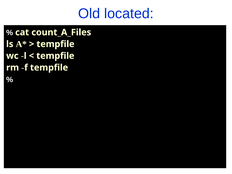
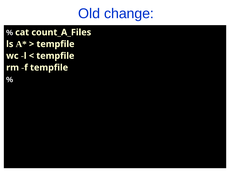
located: located -> change
